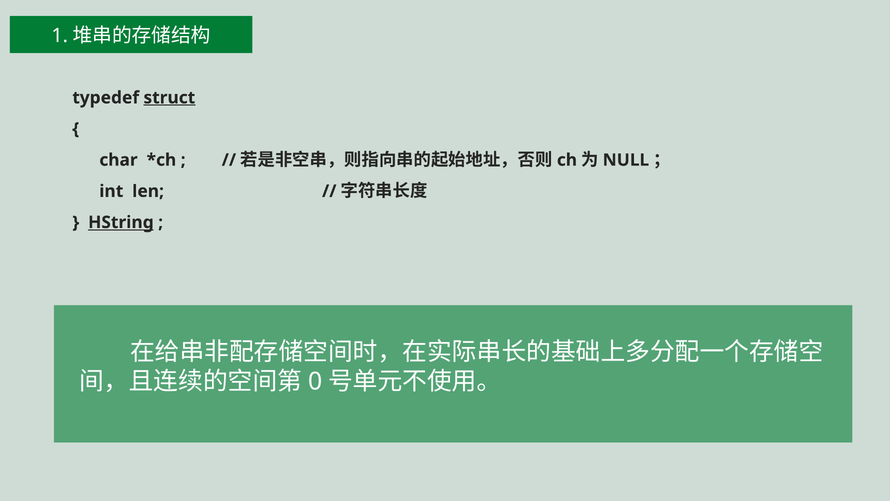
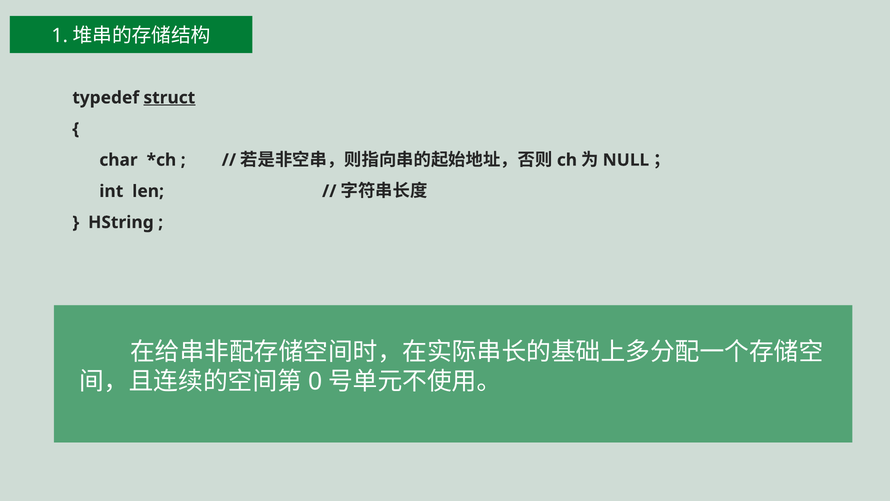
HString underline: present -> none
